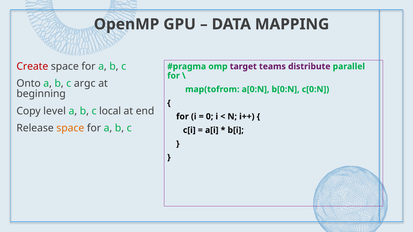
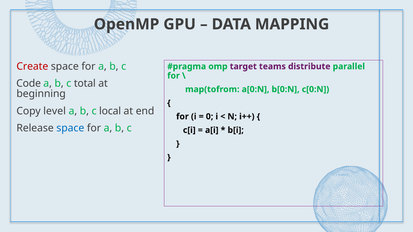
Onto: Onto -> Code
argc: argc -> total
space at (70, 128) colour: orange -> blue
